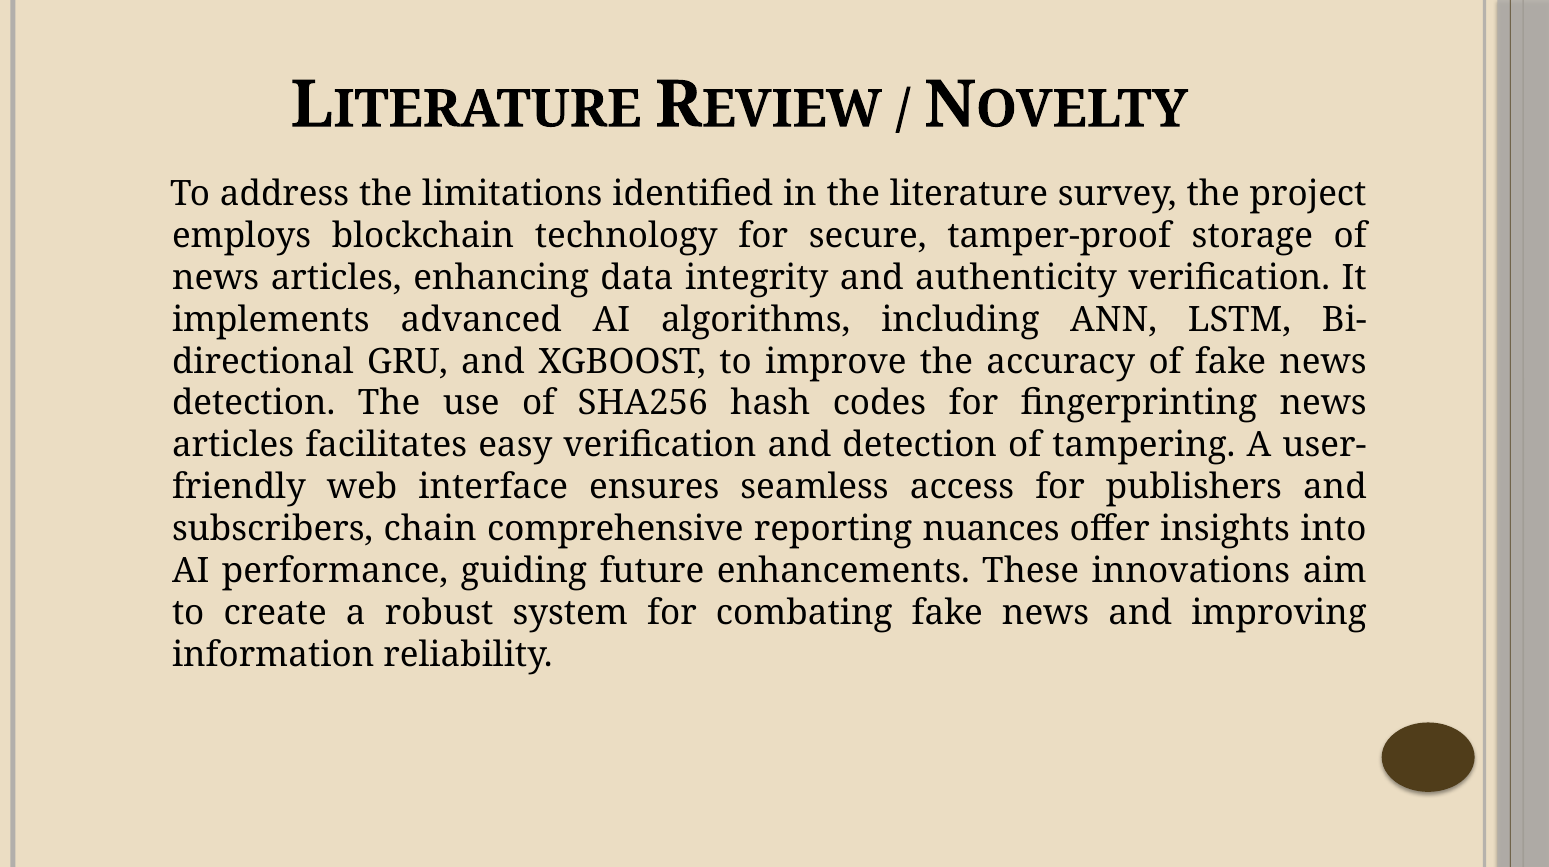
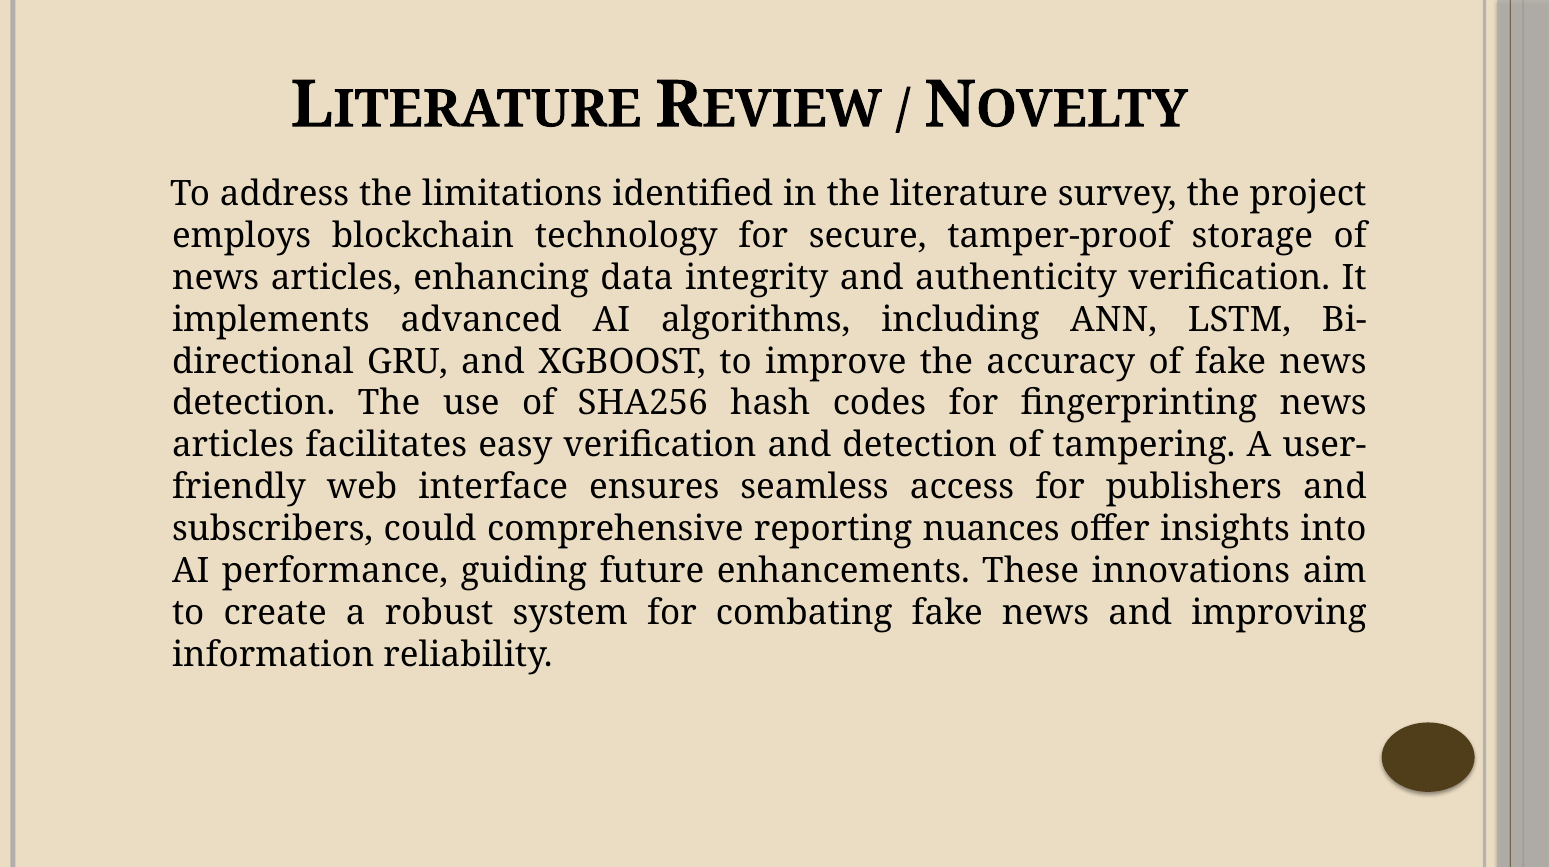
chain: chain -> could
